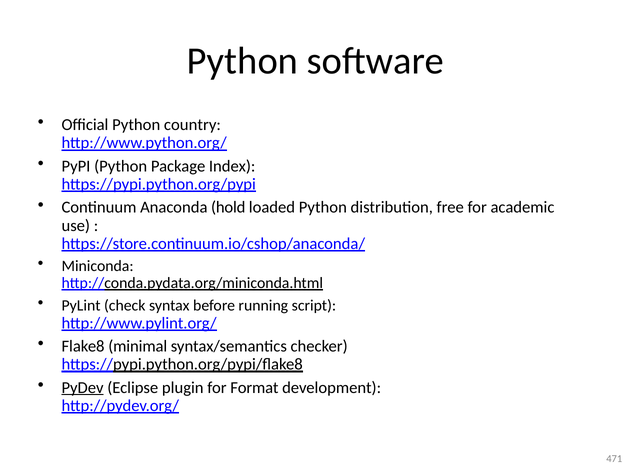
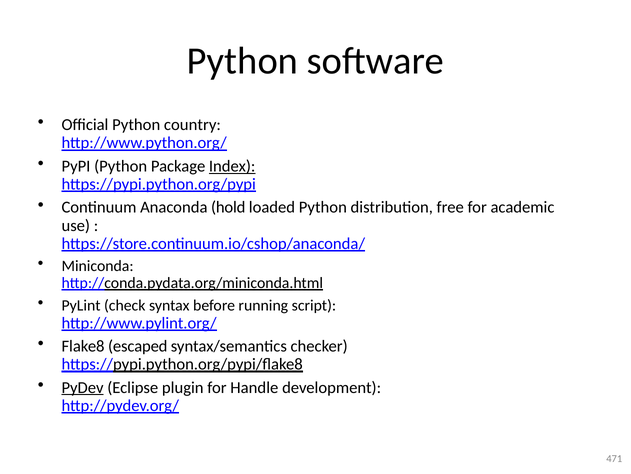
Index underline: none -> present
minimal: minimal -> escaped
Format: Format -> Handle
